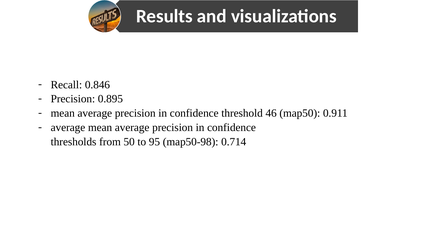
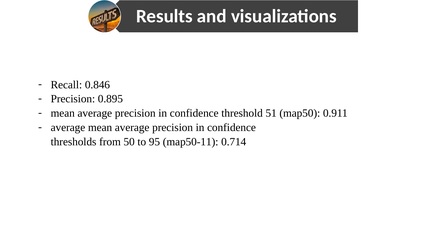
46: 46 -> 51
map50-98: map50-98 -> map50-11
